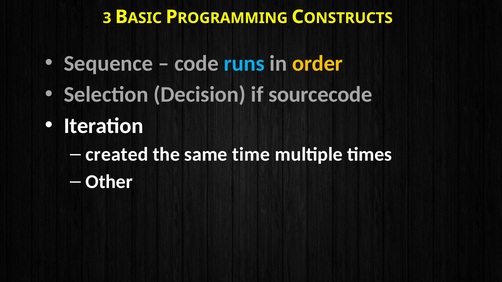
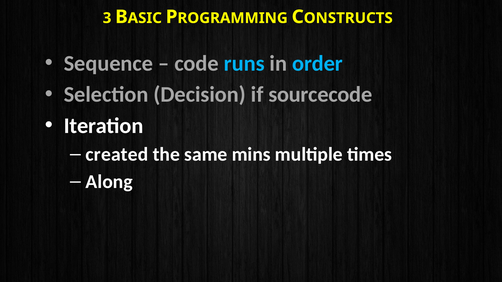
order colour: yellow -> light blue
time: time -> mins
Other: Other -> Along
